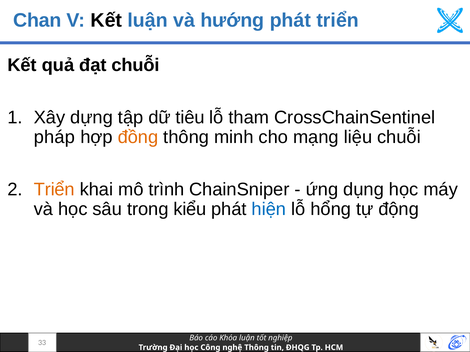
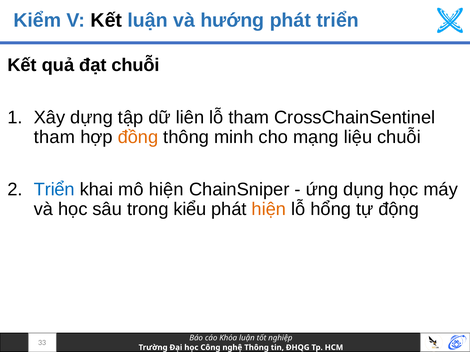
Chan: Chan -> Kiểm
tiêu: tiêu -> liên
pháp at (54, 137): pháp -> tham
Triển at (54, 190) colour: orange -> blue
mô trình: trình -> hiện
hiện at (269, 210) colour: blue -> orange
